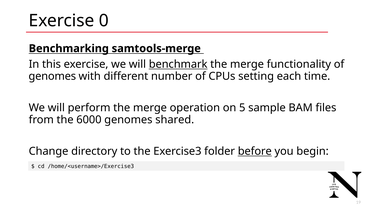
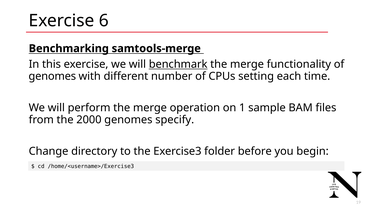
0: 0 -> 6
5: 5 -> 1
6000: 6000 -> 2000
shared: shared -> specify
before underline: present -> none
